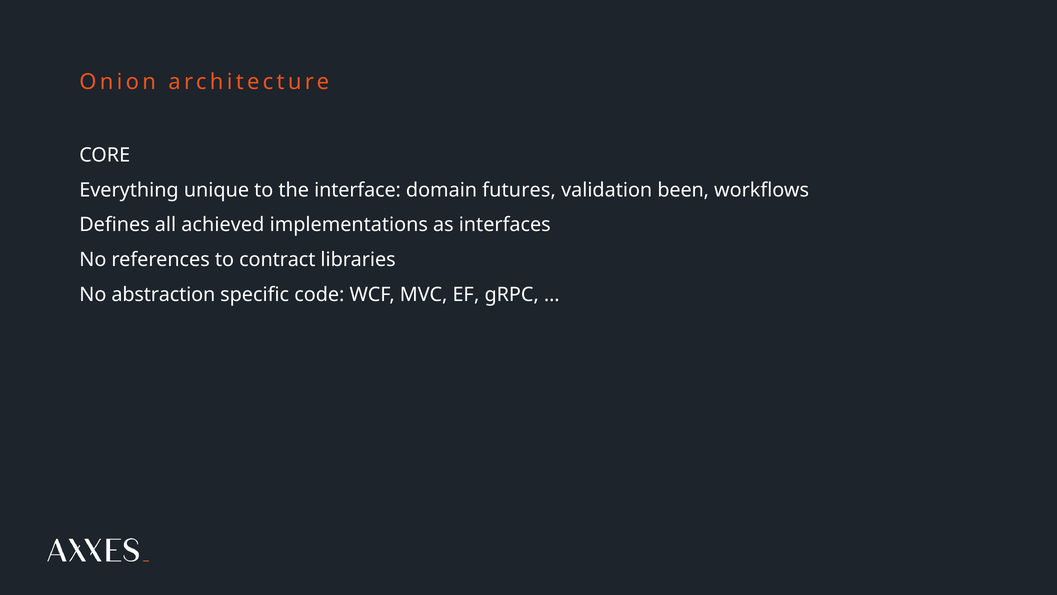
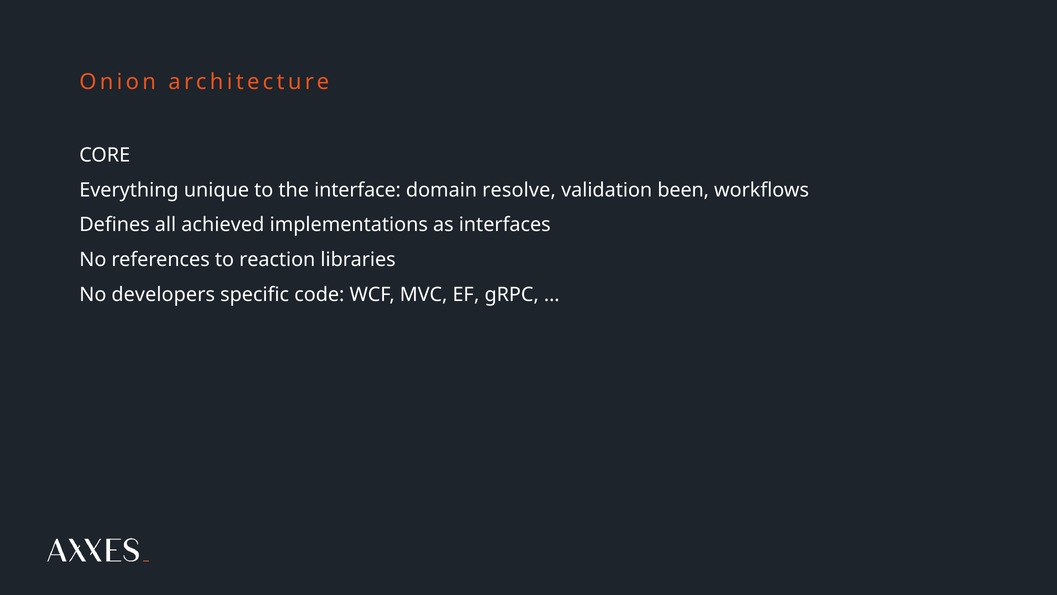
futures: futures -> resolve
contract: contract -> reaction
abstraction: abstraction -> developers
